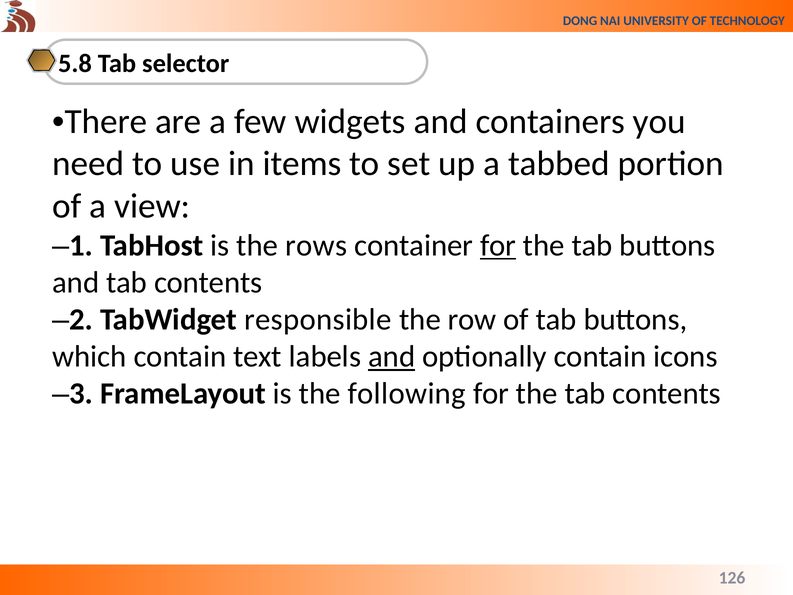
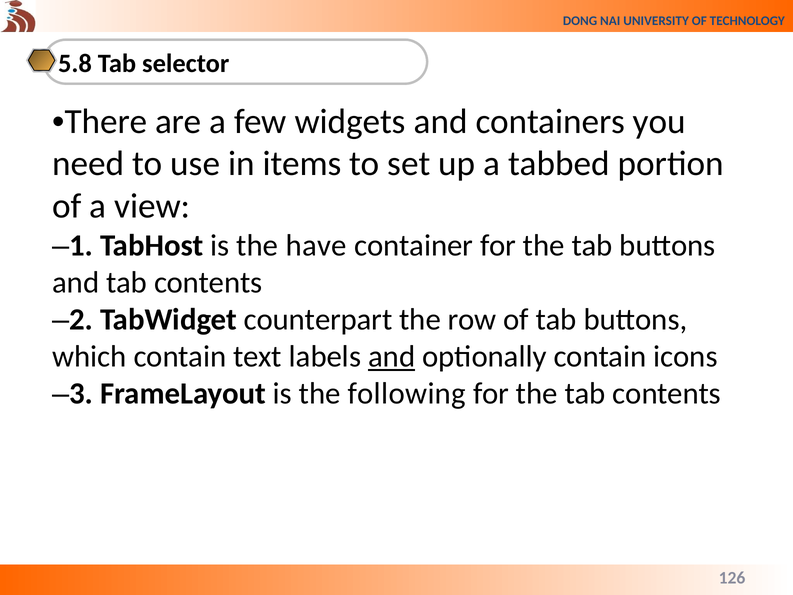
rows: rows -> have
for at (498, 245) underline: present -> none
responsible: responsible -> counterpart
